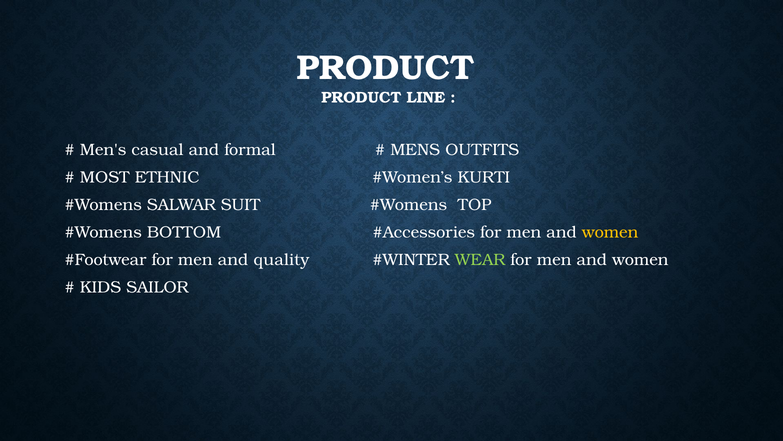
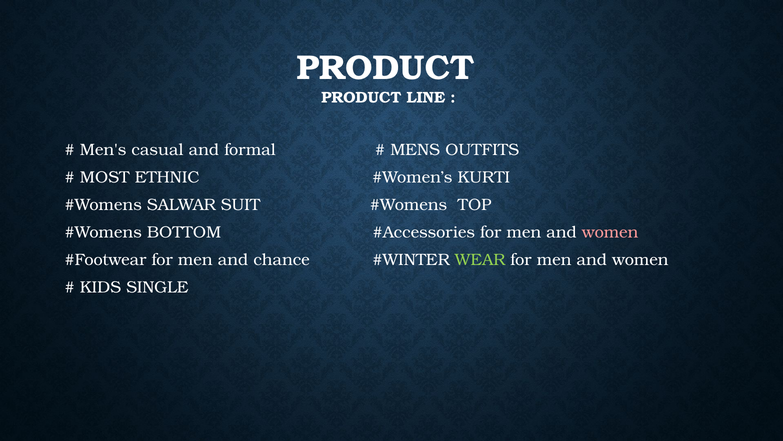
women at (610, 232) colour: yellow -> pink
quality: quality -> chance
SAILOR: SAILOR -> SINGLE
